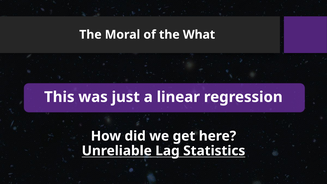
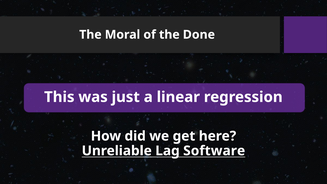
What: What -> Done
Statistics: Statistics -> Software
